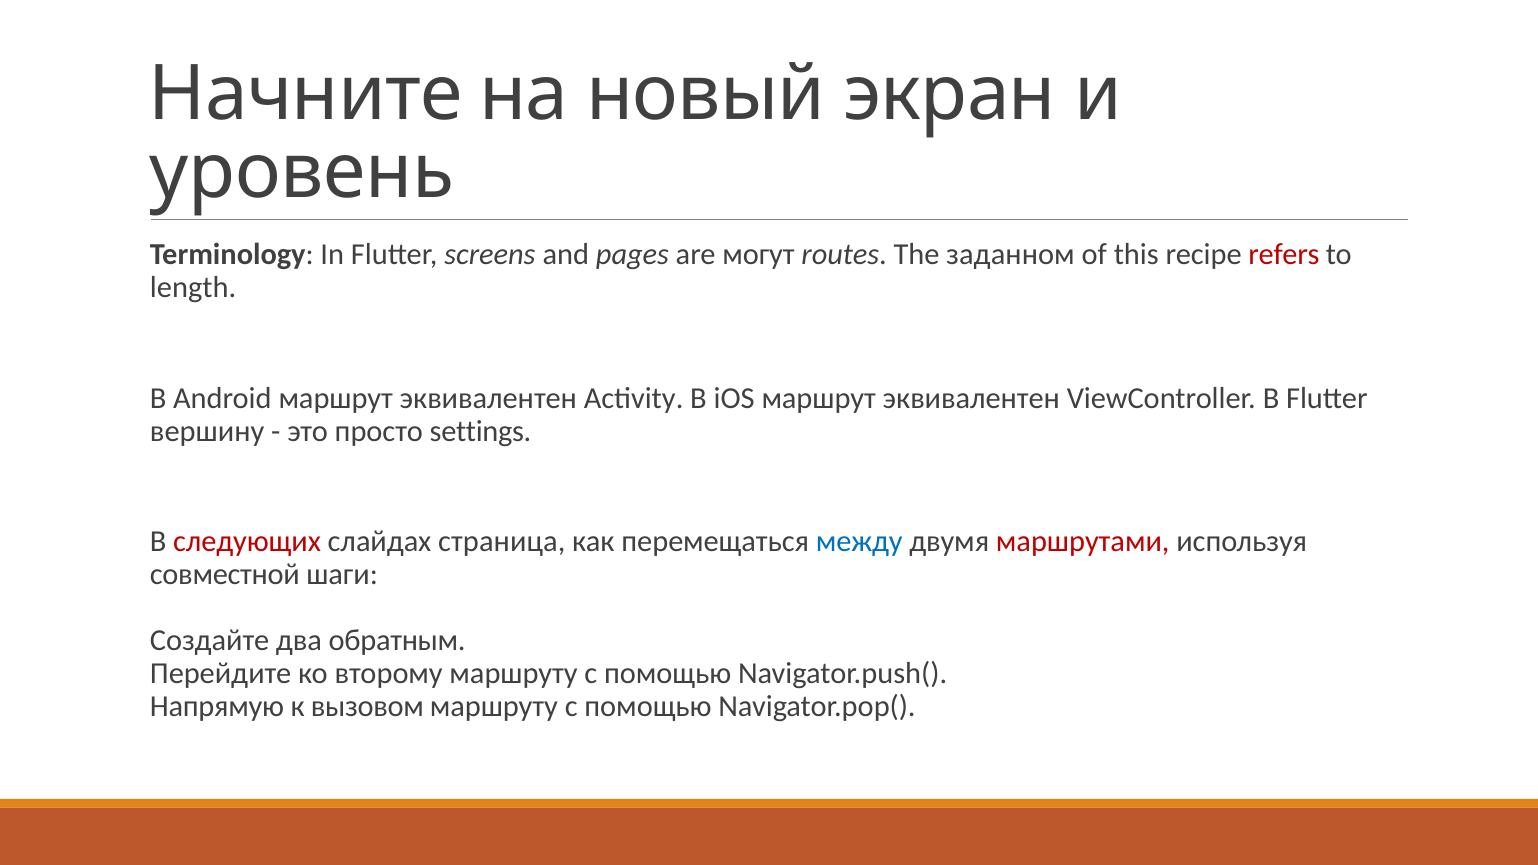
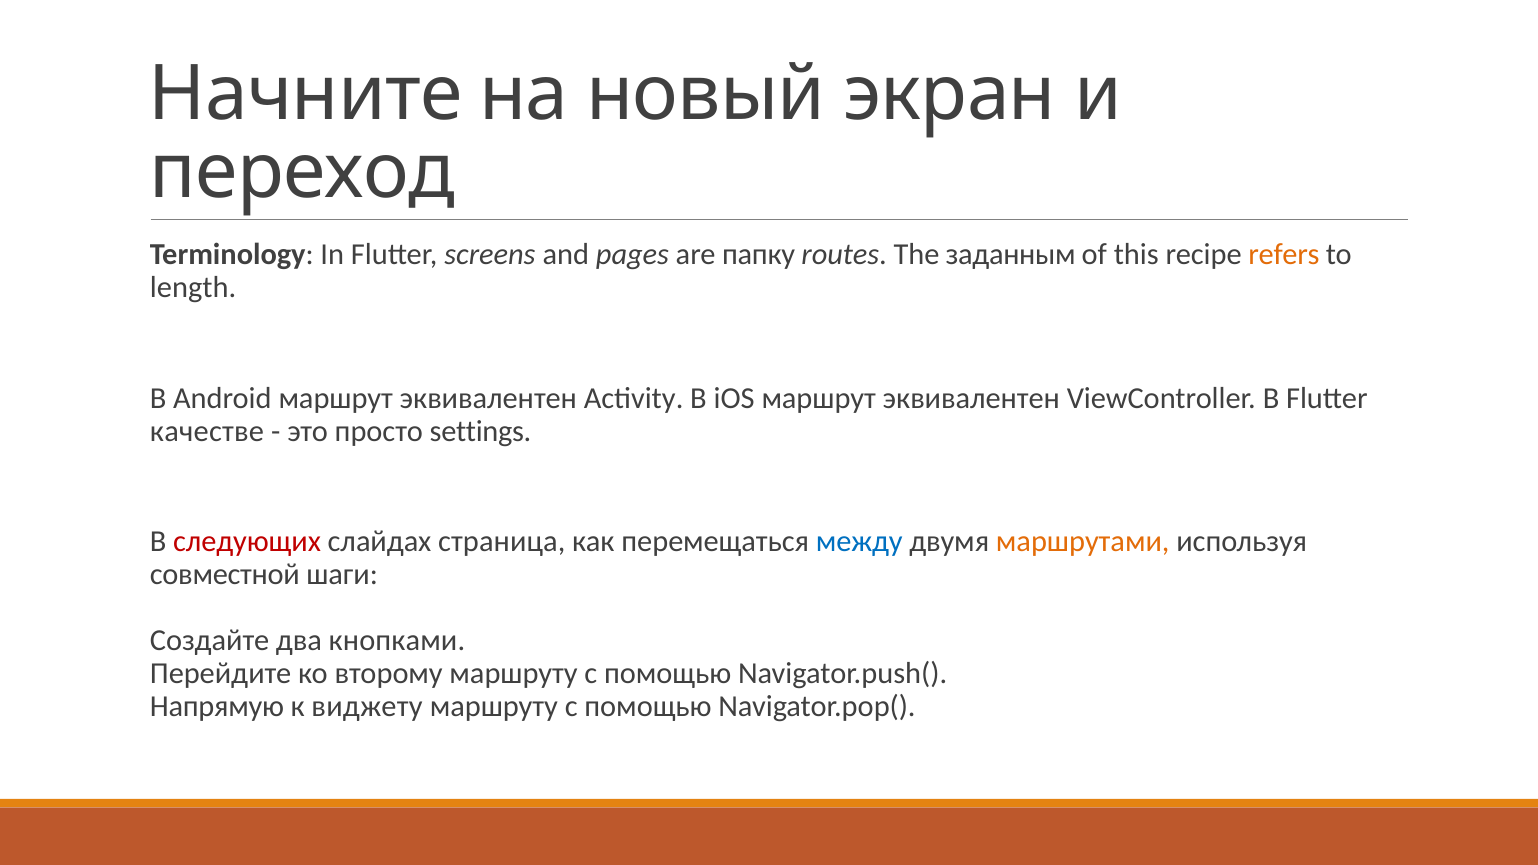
уровень: уровень -> переход
могут: могут -> папку
заданном: заданном -> заданным
refers colour: red -> orange
вершину: вершину -> качестве
маршрутами colour: red -> orange
обратным: обратным -> кнопками
вызовом: вызовом -> виджету
